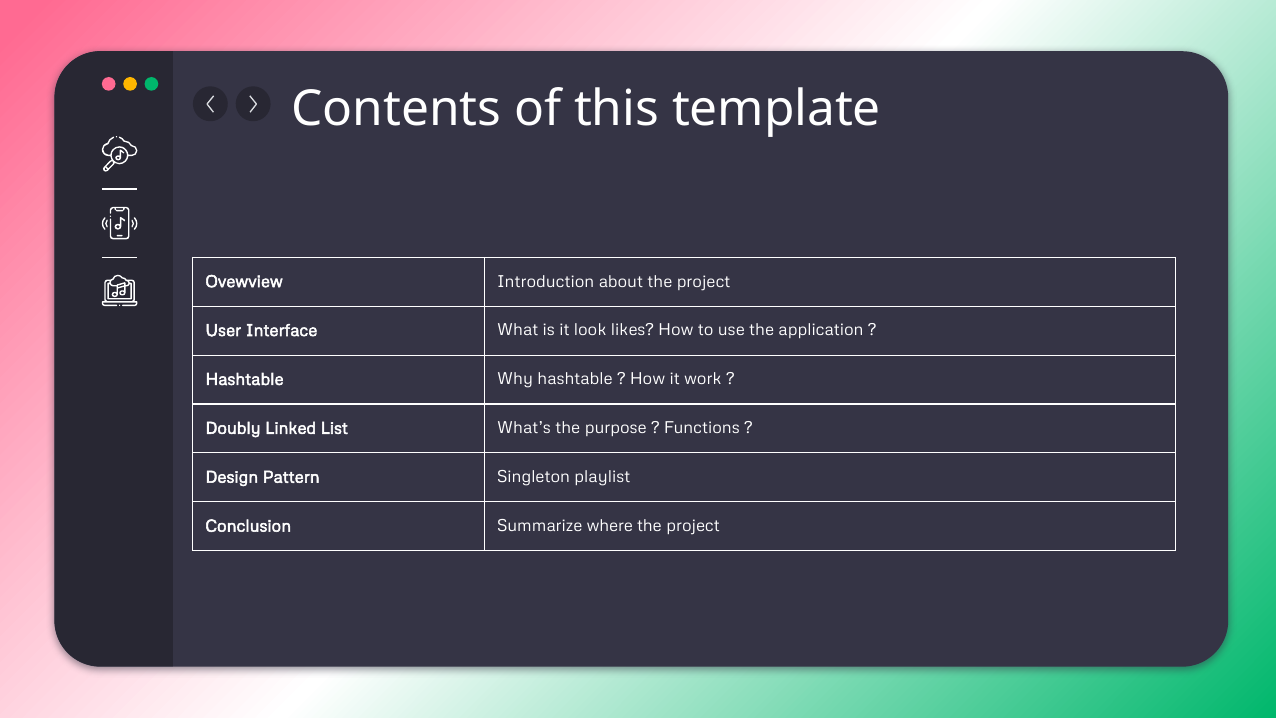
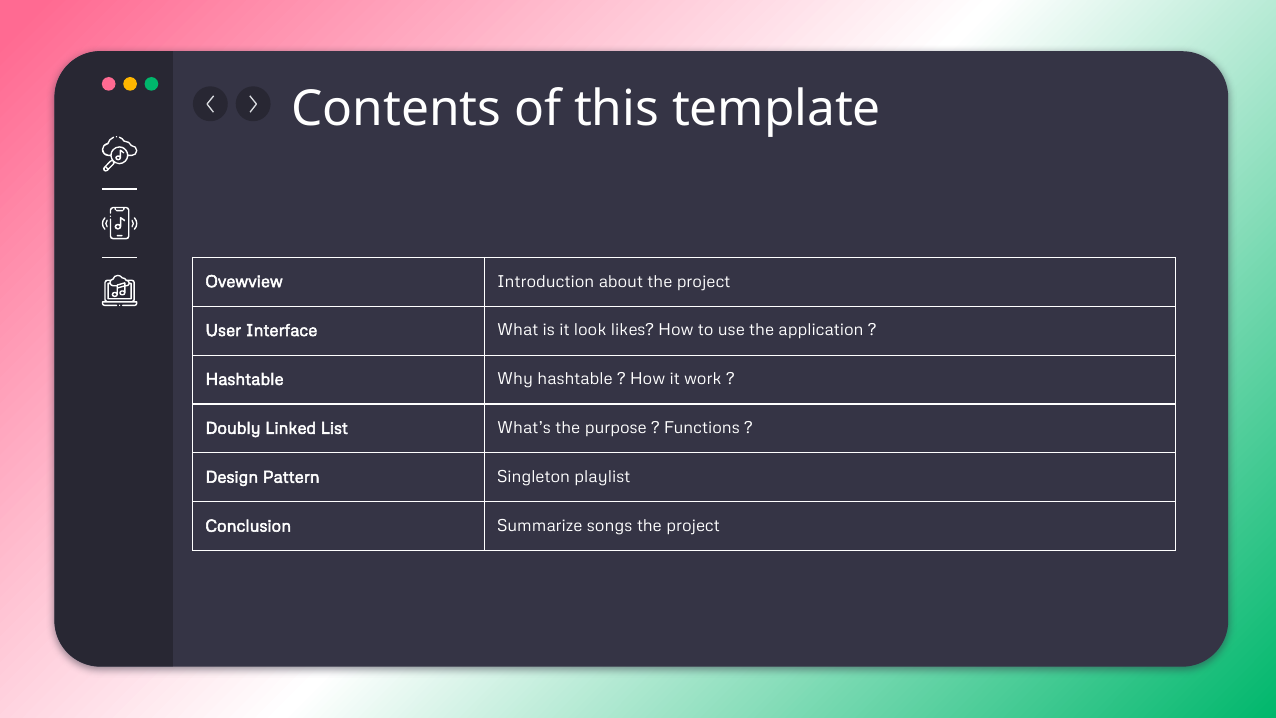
where: where -> songs
